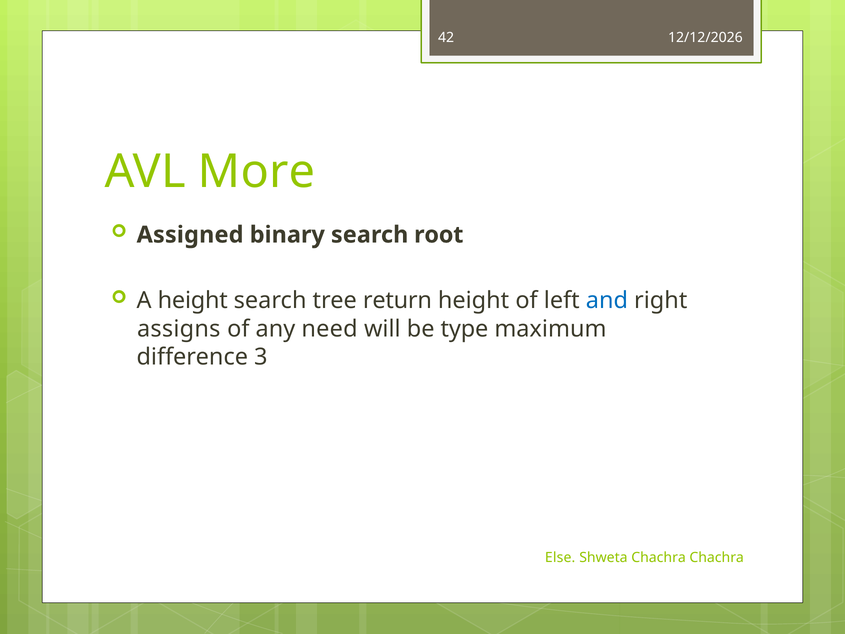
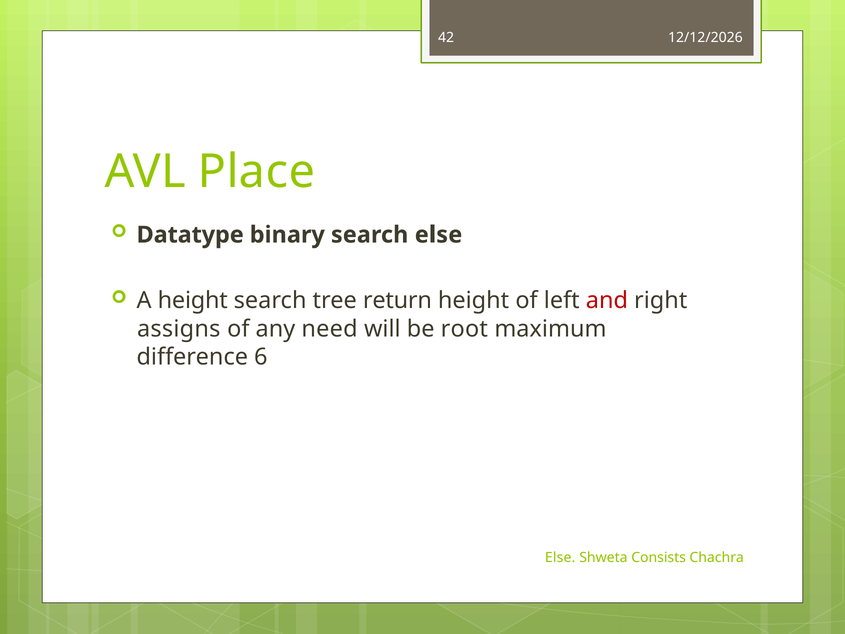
More: More -> Place
Assigned: Assigned -> Datatype
search root: root -> else
and colour: blue -> red
type: type -> root
3: 3 -> 6
Shweta Chachra: Chachra -> Consists
